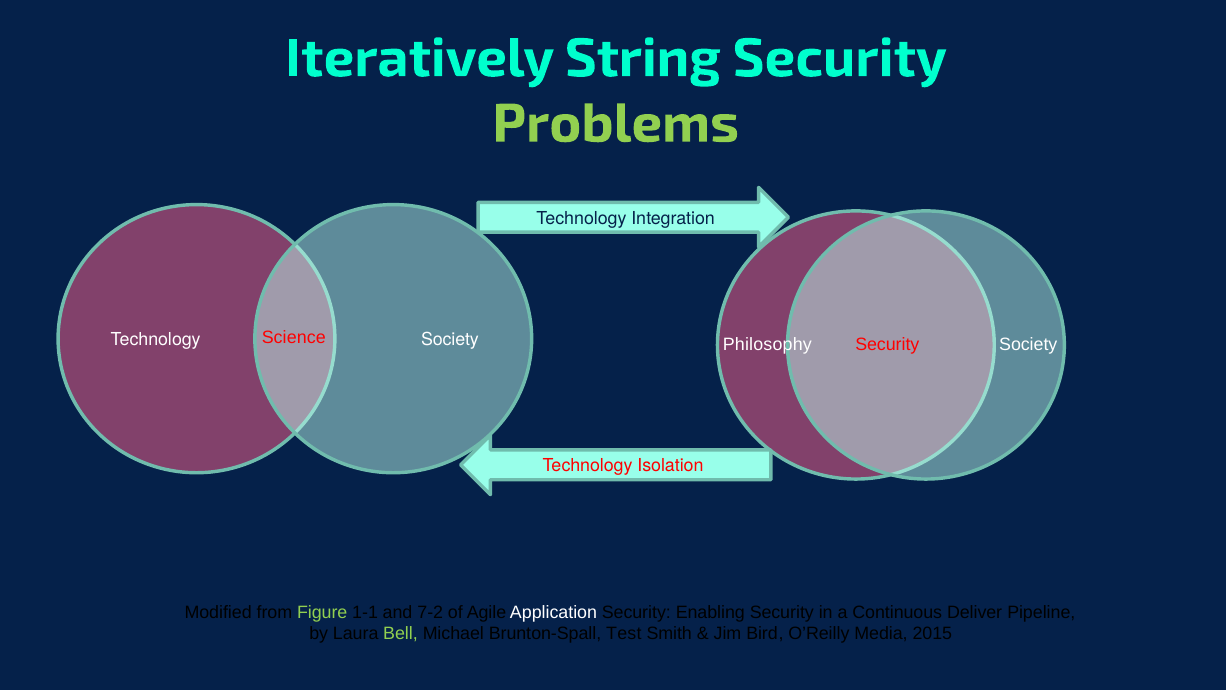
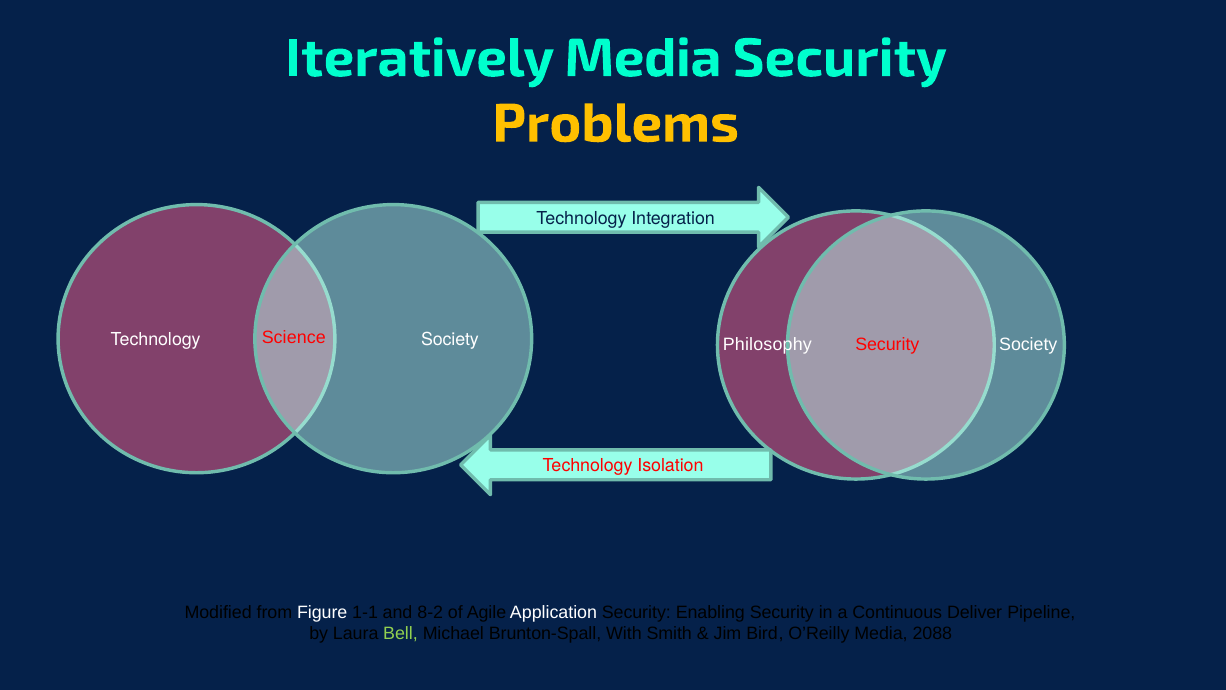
Iteratively String: String -> Media
Problems colour: light green -> yellow
Figure colour: light green -> white
7-2: 7-2 -> 8-2
Test: Test -> With
2015: 2015 -> 2088
